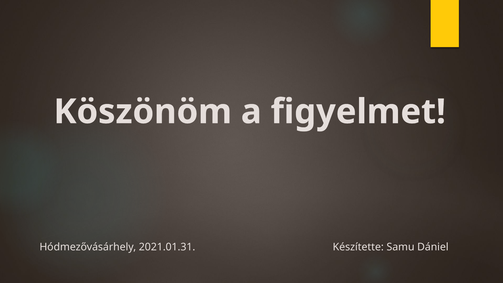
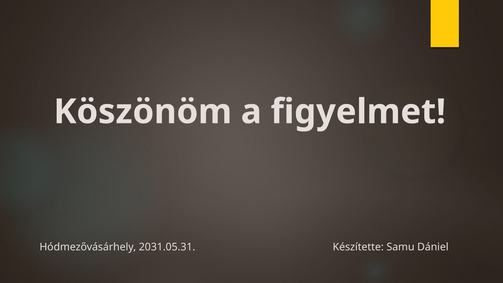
2021.01.31: 2021.01.31 -> 2031.05.31
